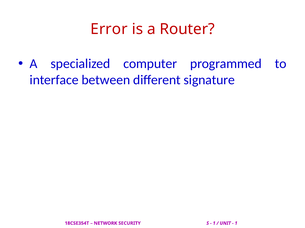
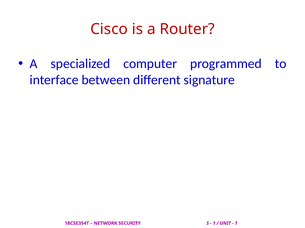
Error: Error -> Cisco
